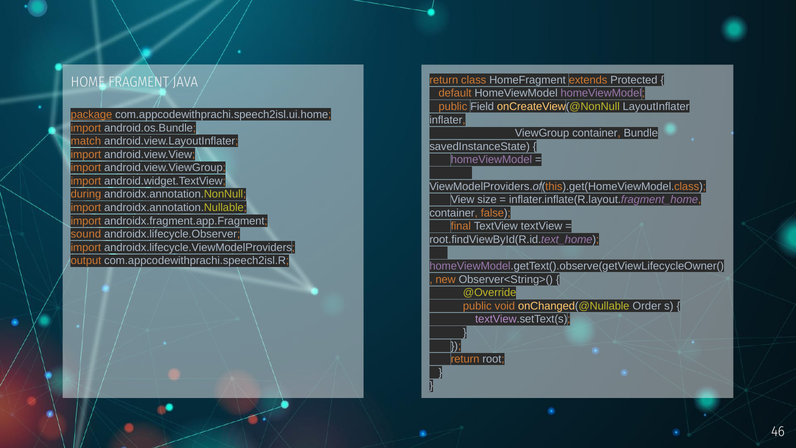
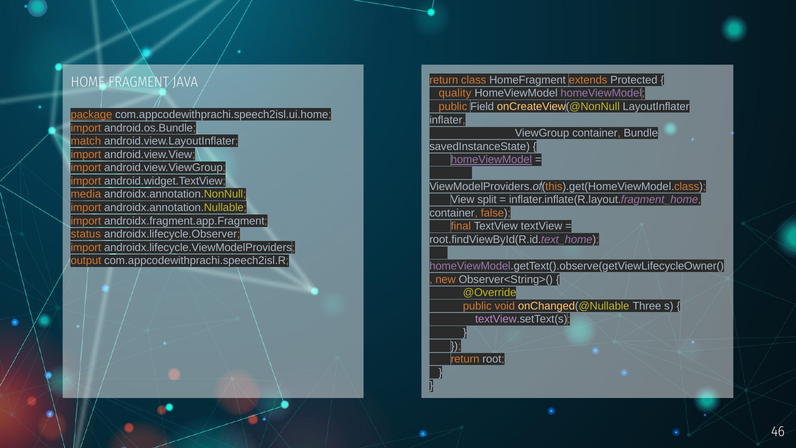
default: default -> quality
homeViewModel at (491, 160) underline: none -> present
during: during -> media
size: size -> split
sound: sound -> status
Order: Order -> Three
